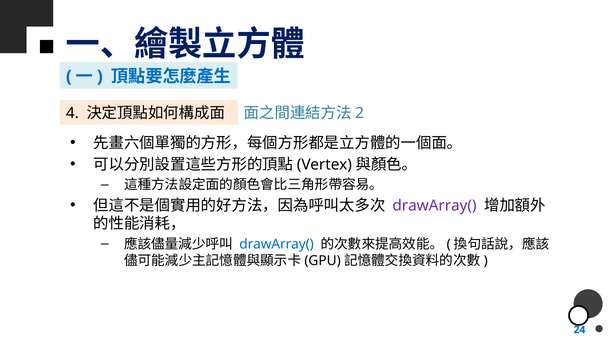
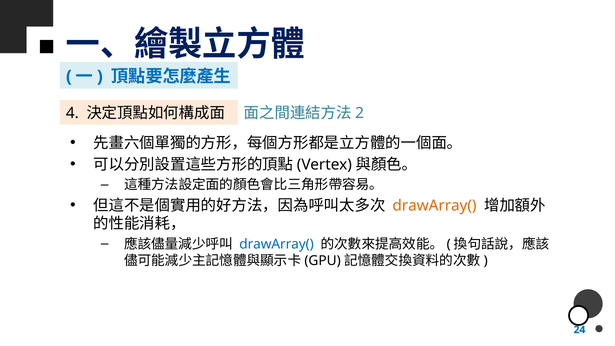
drawArray( at (435, 205) colour: purple -> orange
